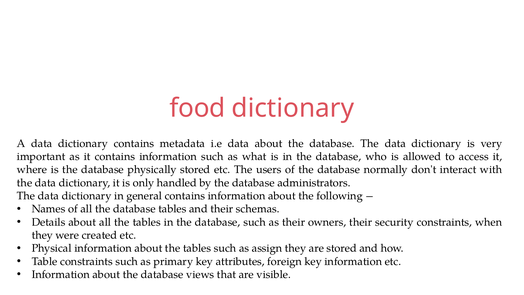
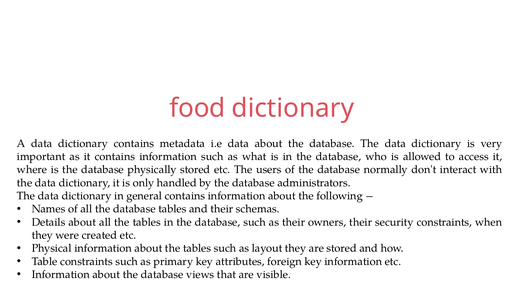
assign: assign -> layout
